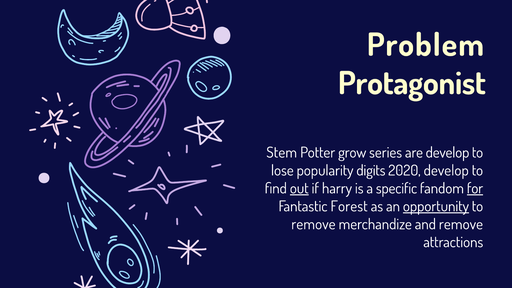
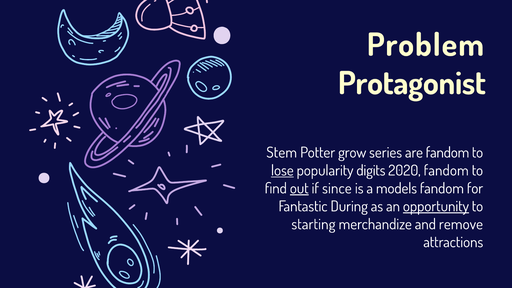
are develop: develop -> fandom
lose underline: none -> present
2020 develop: develop -> fandom
harry: harry -> since
specific: specific -> models
for underline: present -> none
Forest: Forest -> During
remove at (313, 224): remove -> starting
